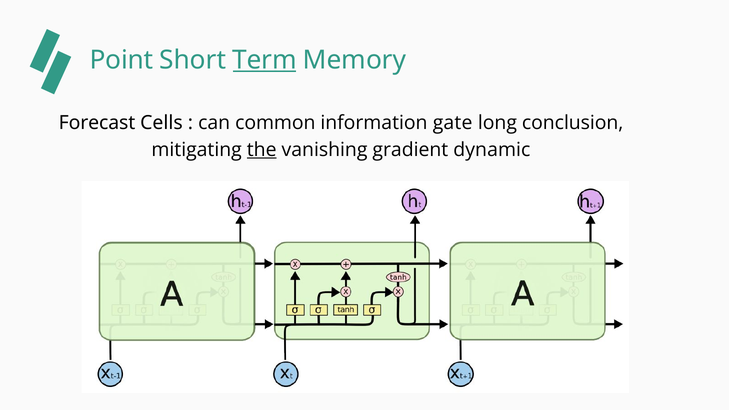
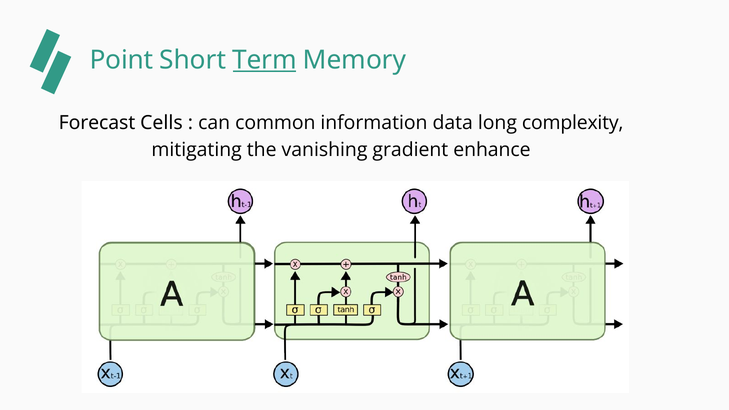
gate: gate -> data
conclusion: conclusion -> complexity
the underline: present -> none
dynamic: dynamic -> enhance
